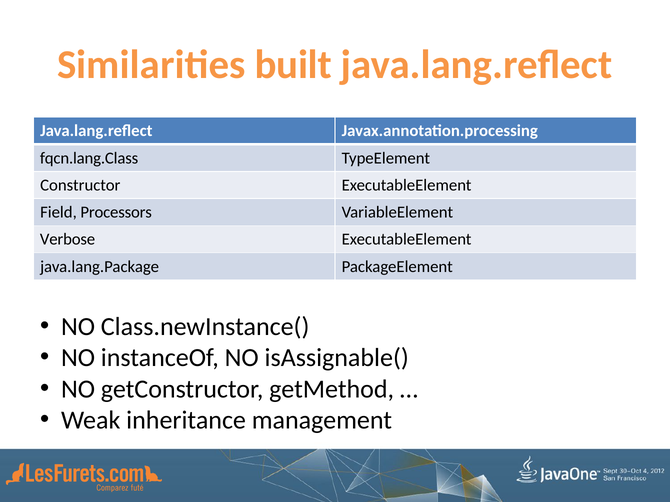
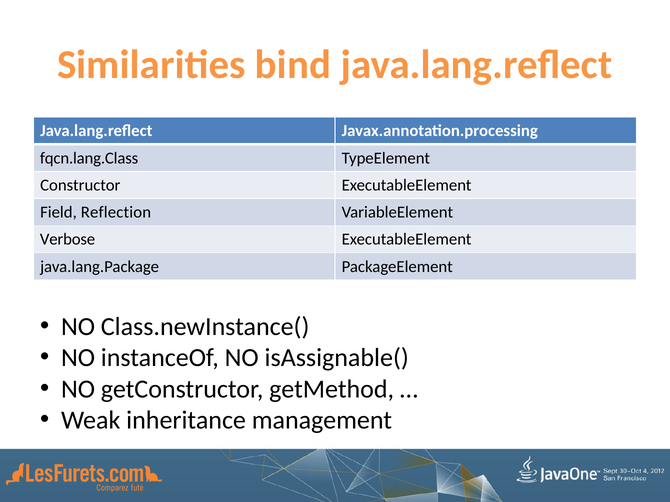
built: built -> bind
Processors: Processors -> Reflection
